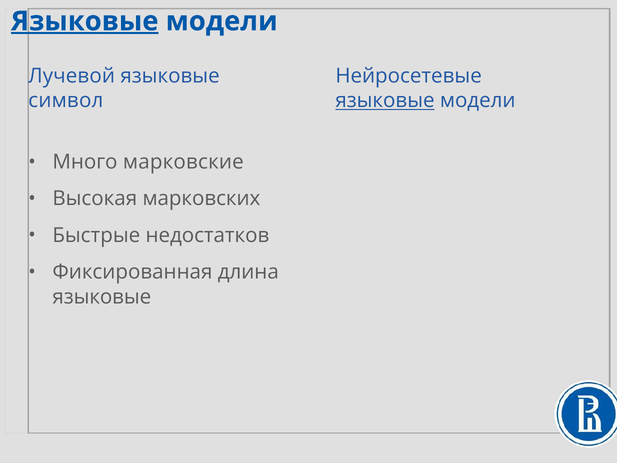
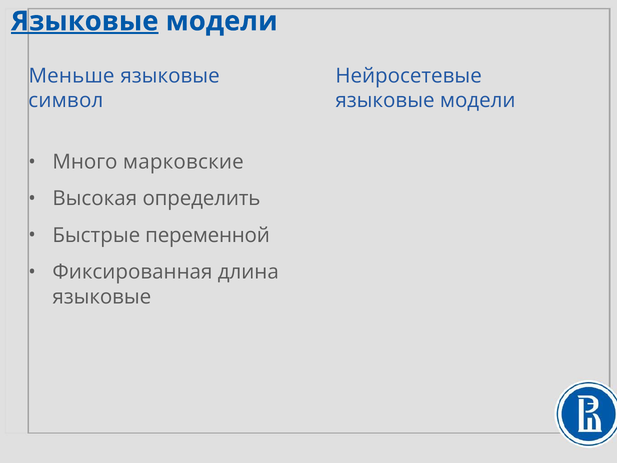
Лучевой: Лучевой -> Меньше
языковые at (385, 101) underline: present -> none
марковских: марковских -> определить
недостатков: недостатков -> переменной
